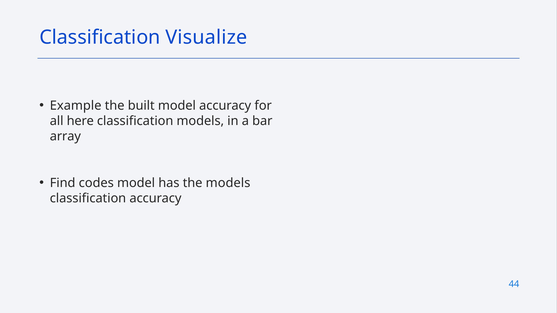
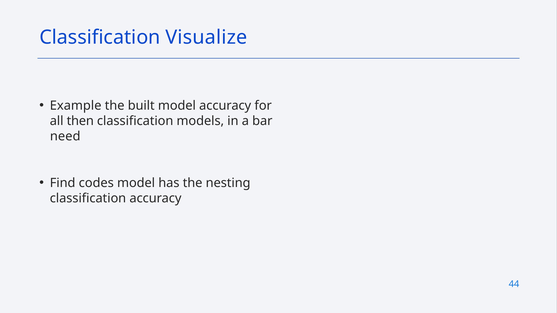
here: here -> then
array: array -> need
the models: models -> nesting
